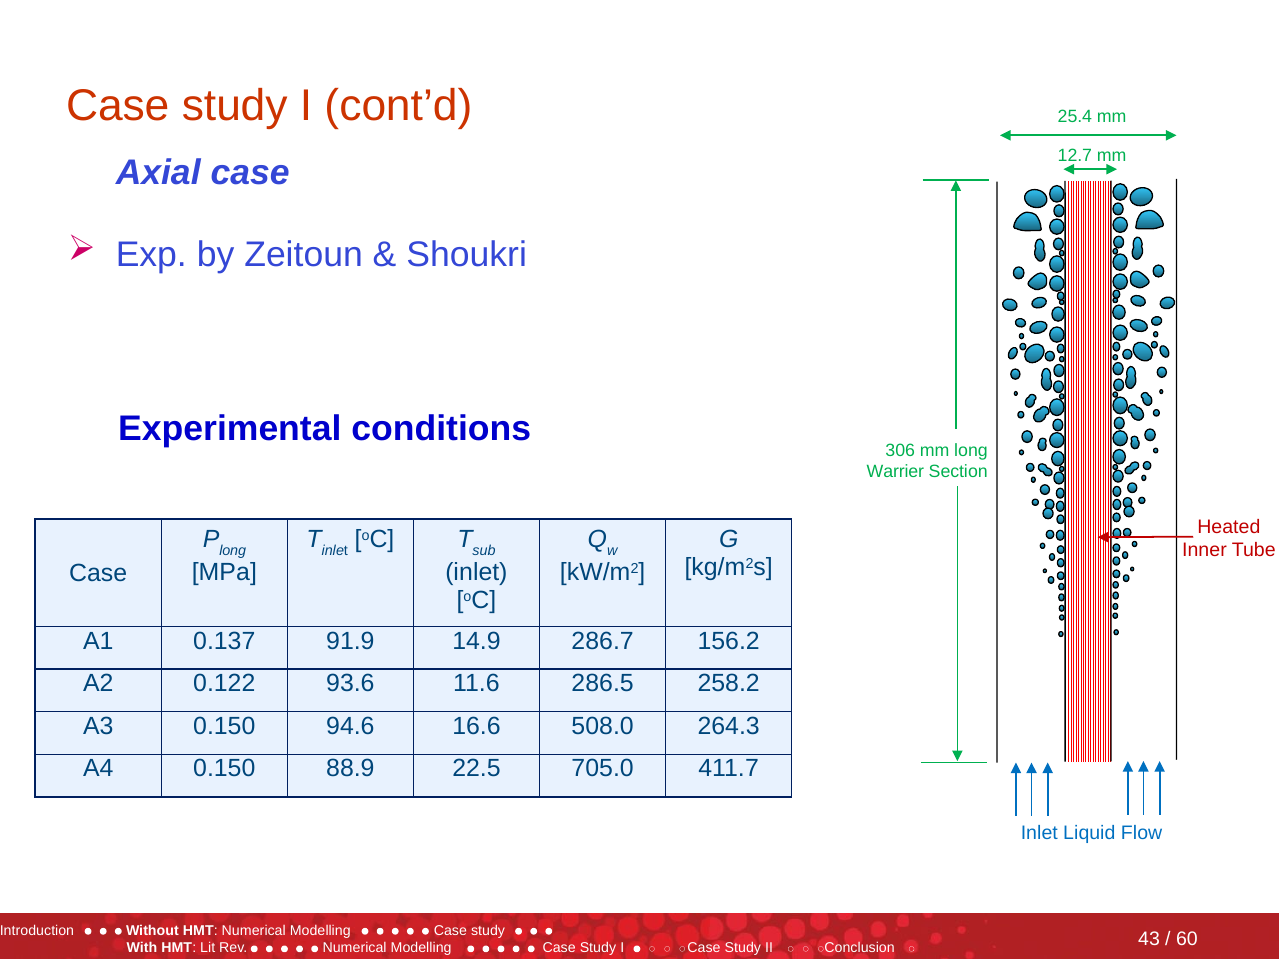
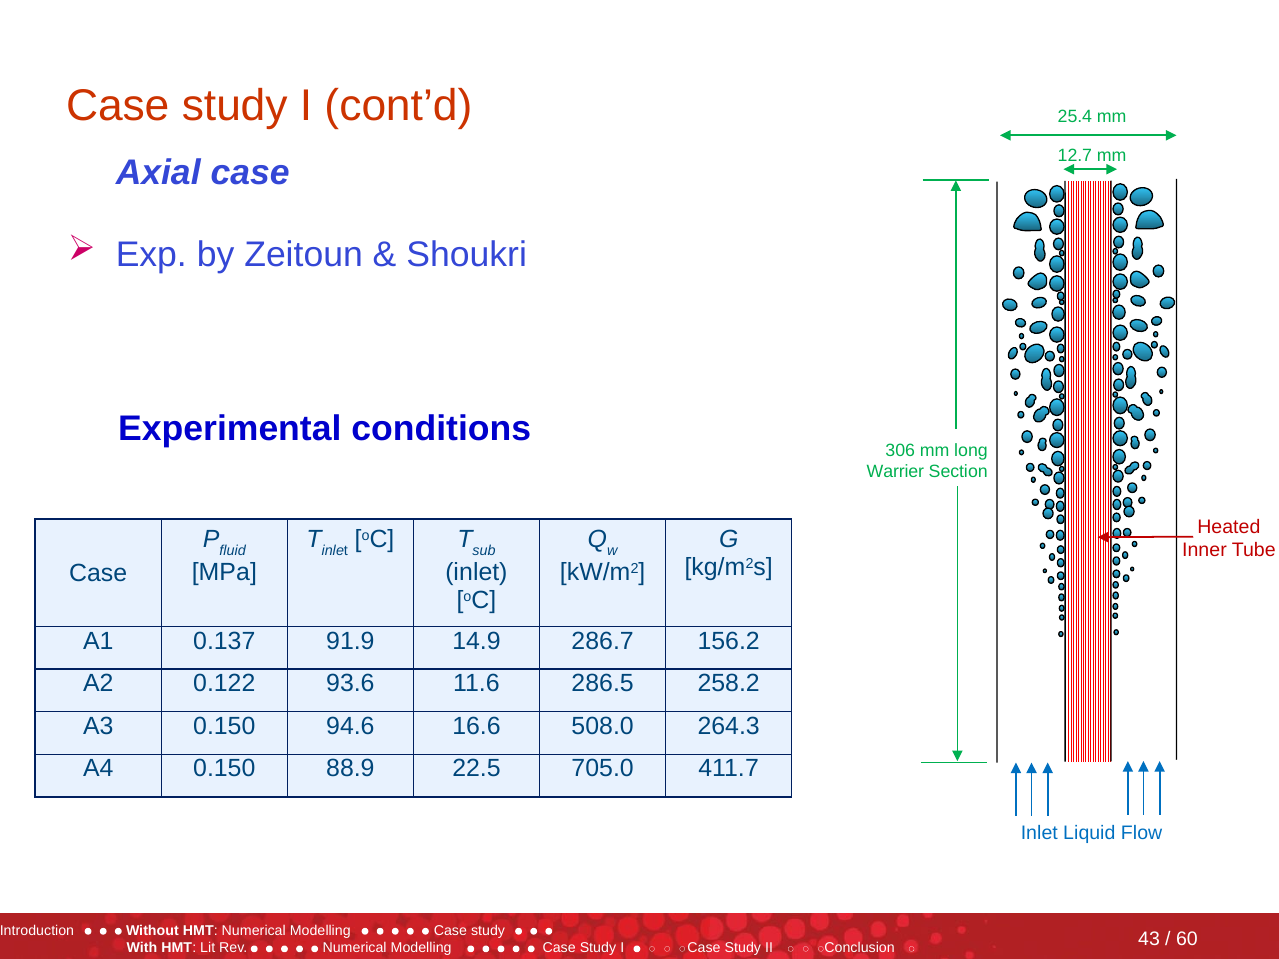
long at (233, 551): long -> fluid
